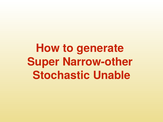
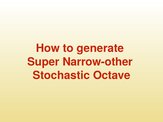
Unable: Unable -> Octave
